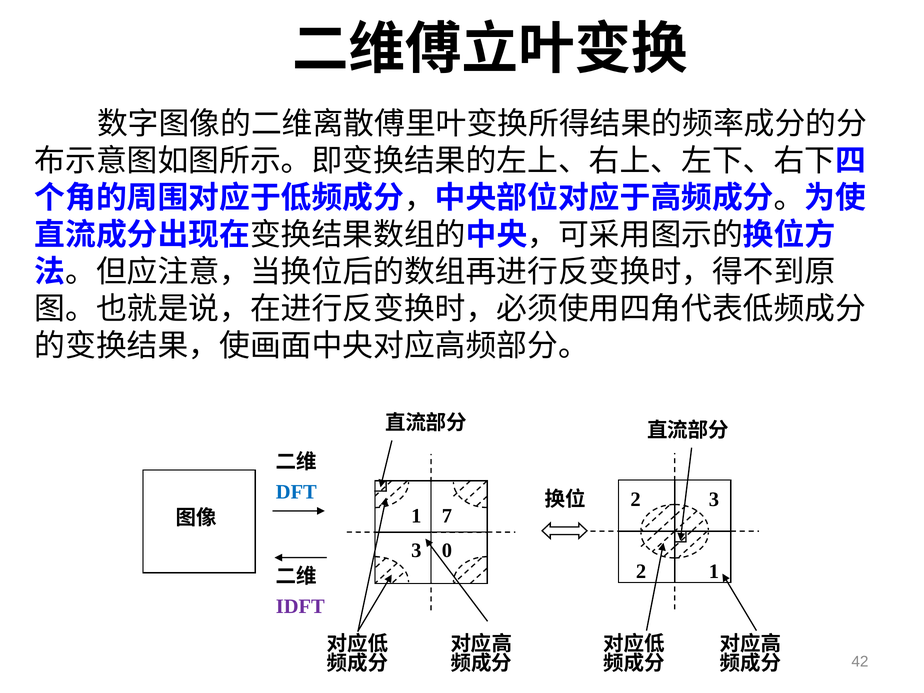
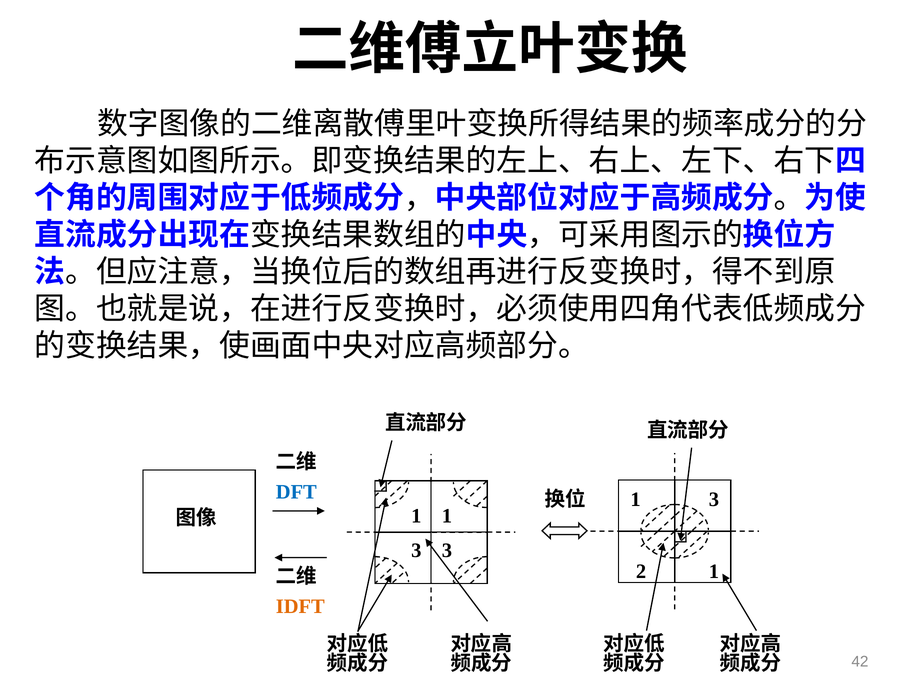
2 at (636, 500): 2 -> 1
1 7: 7 -> 1
3 0: 0 -> 3
IDFT colour: purple -> orange
